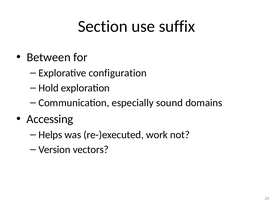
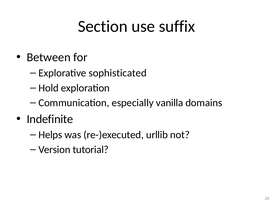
configuration: configuration -> sophisticated
sound: sound -> vanilla
Accessing: Accessing -> Indefinite
work: work -> urllib
vectors: vectors -> tutorial
